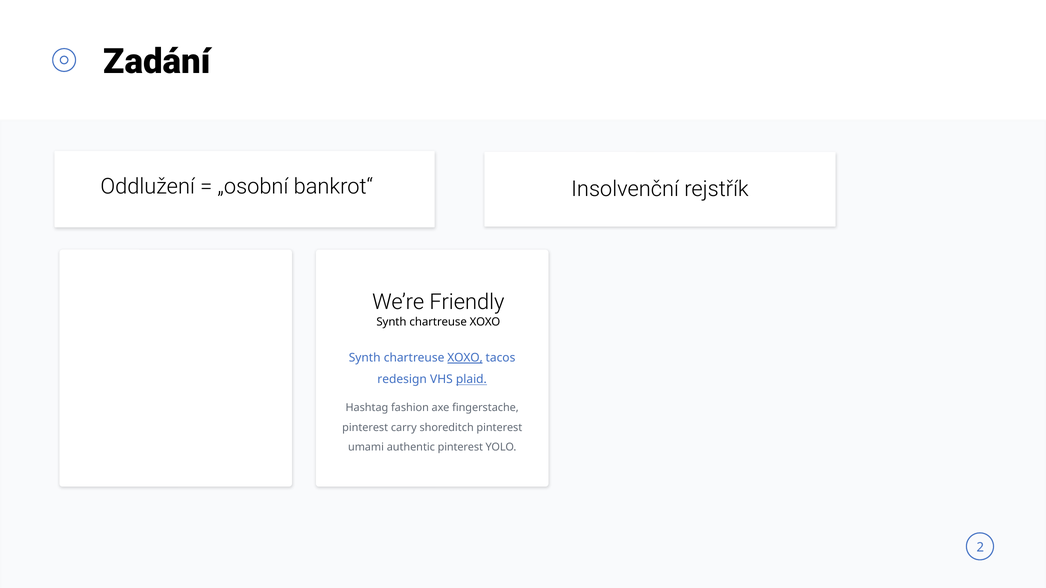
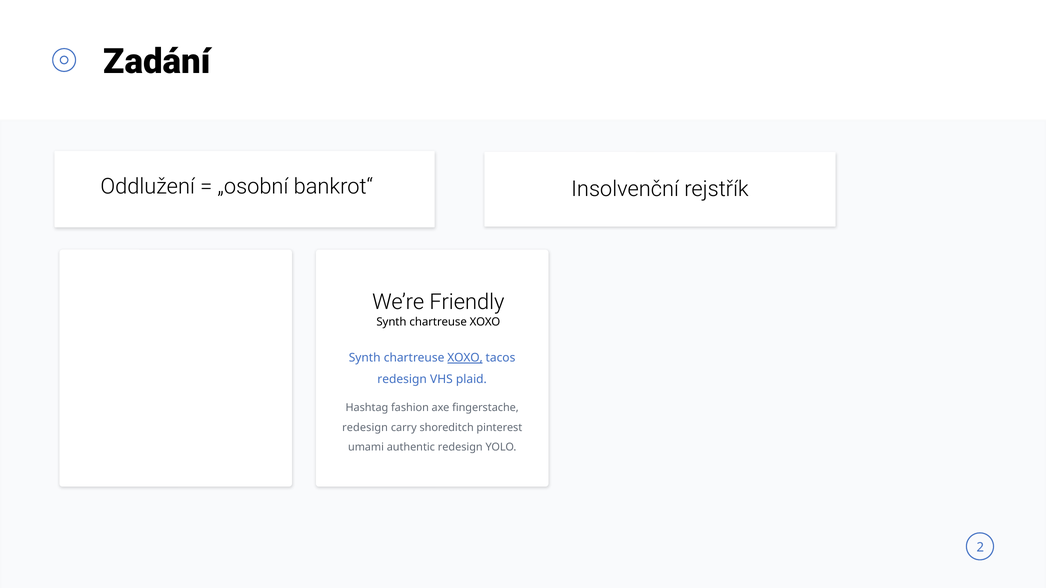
plaid underline: present -> none
pinterest at (365, 428): pinterest -> redesign
authentic pinterest: pinterest -> redesign
